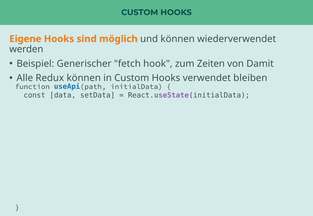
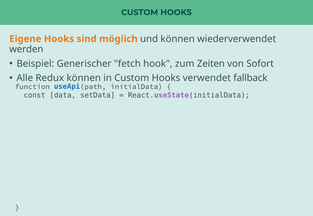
Damit: Damit -> Sofort
bleiben: bleiben -> fallback
